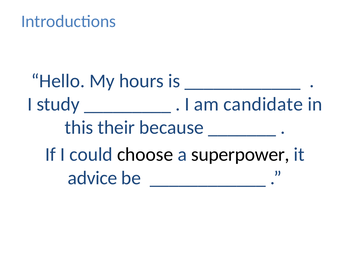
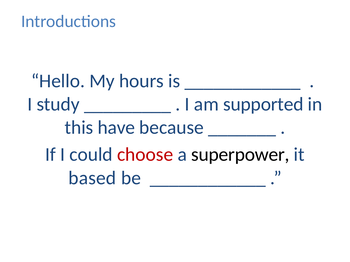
candidate: candidate -> supported
their: their -> have
choose colour: black -> red
advice: advice -> based
